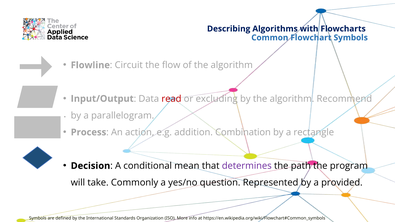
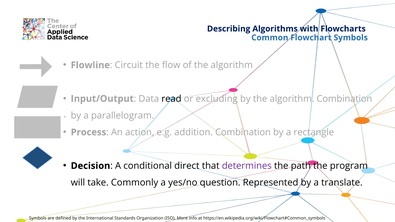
read colour: red -> black
algorithm Recommend: Recommend -> Combination
mean: mean -> direct
provided: provided -> translate
